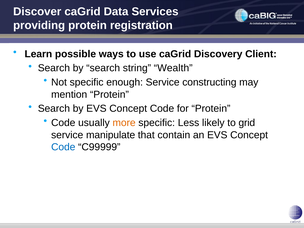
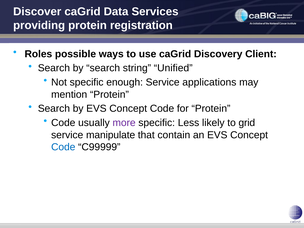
Learn: Learn -> Roles
Wealth: Wealth -> Unified
constructing: constructing -> applications
more colour: orange -> purple
